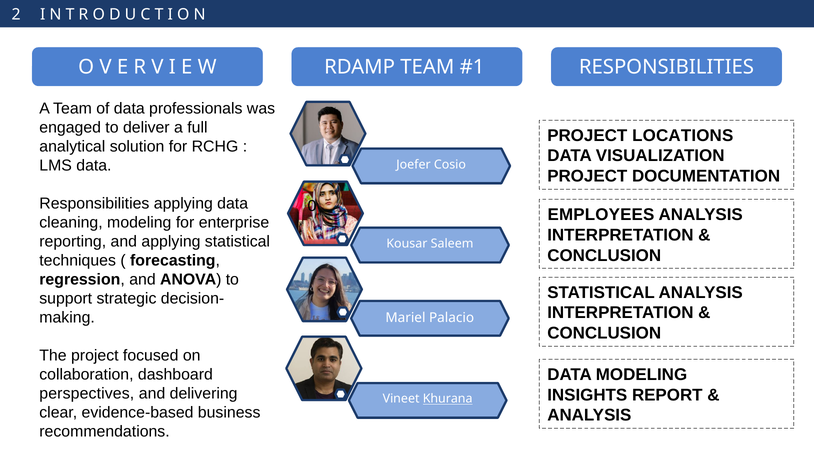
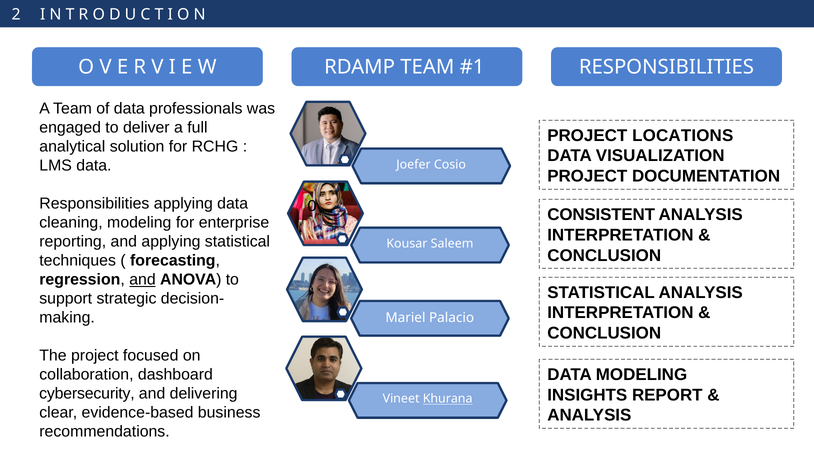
EMPLOYEES: EMPLOYEES -> CONSISTENT
and at (142, 280) underline: none -> present
perspectives: perspectives -> cybersecurity
